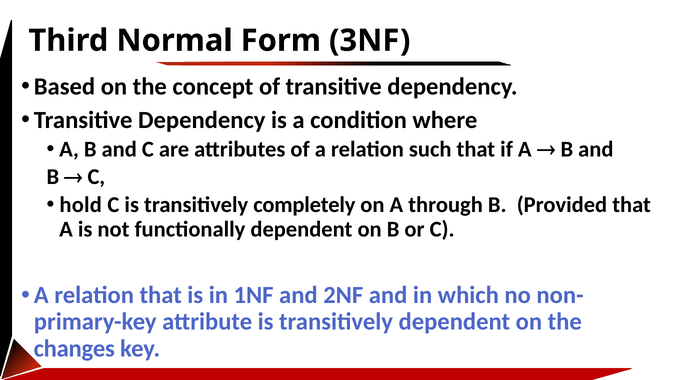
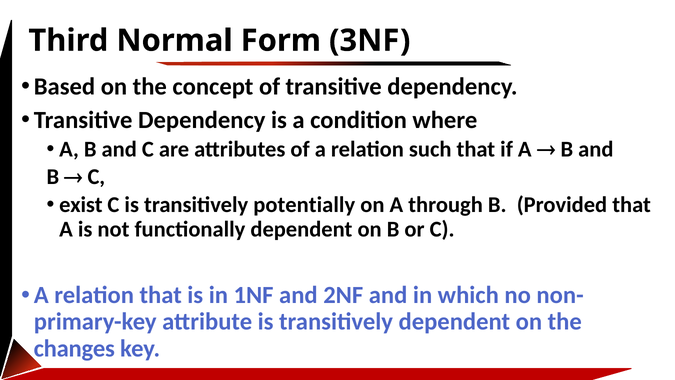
hold: hold -> exist
completely: completely -> potentially
